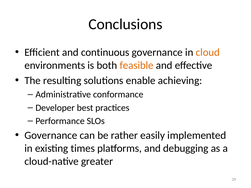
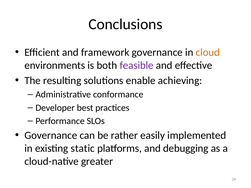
continuous: continuous -> framework
feasible colour: orange -> purple
times: times -> static
